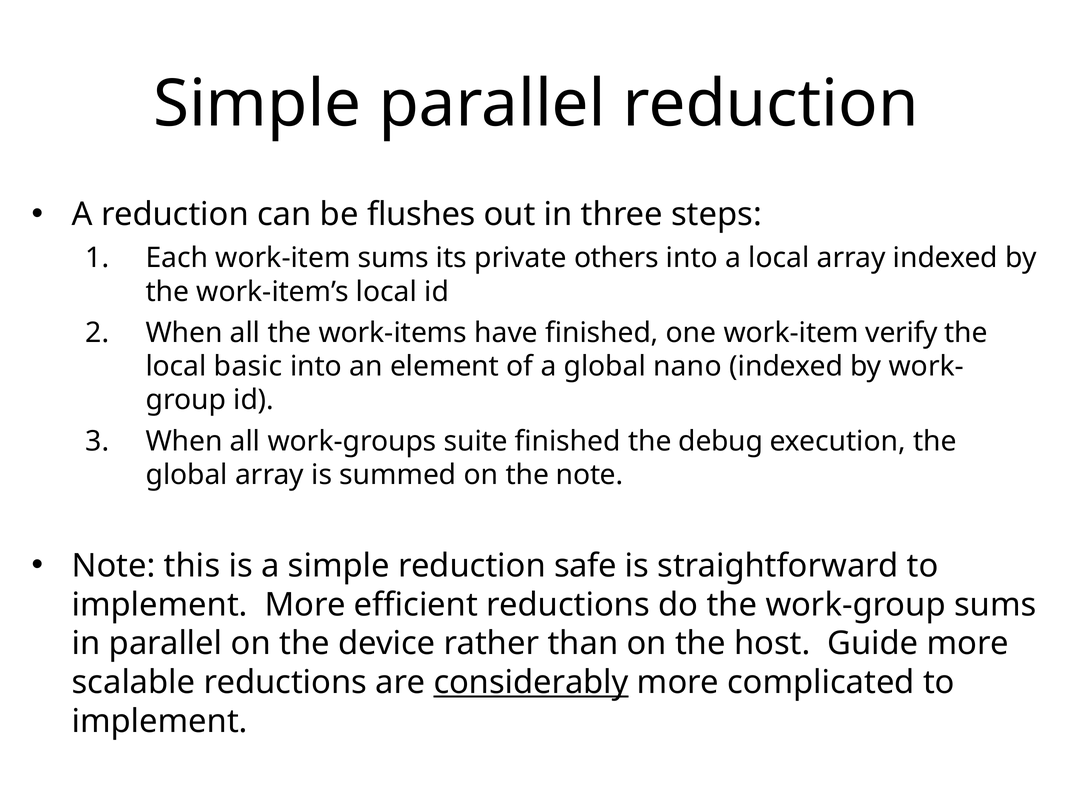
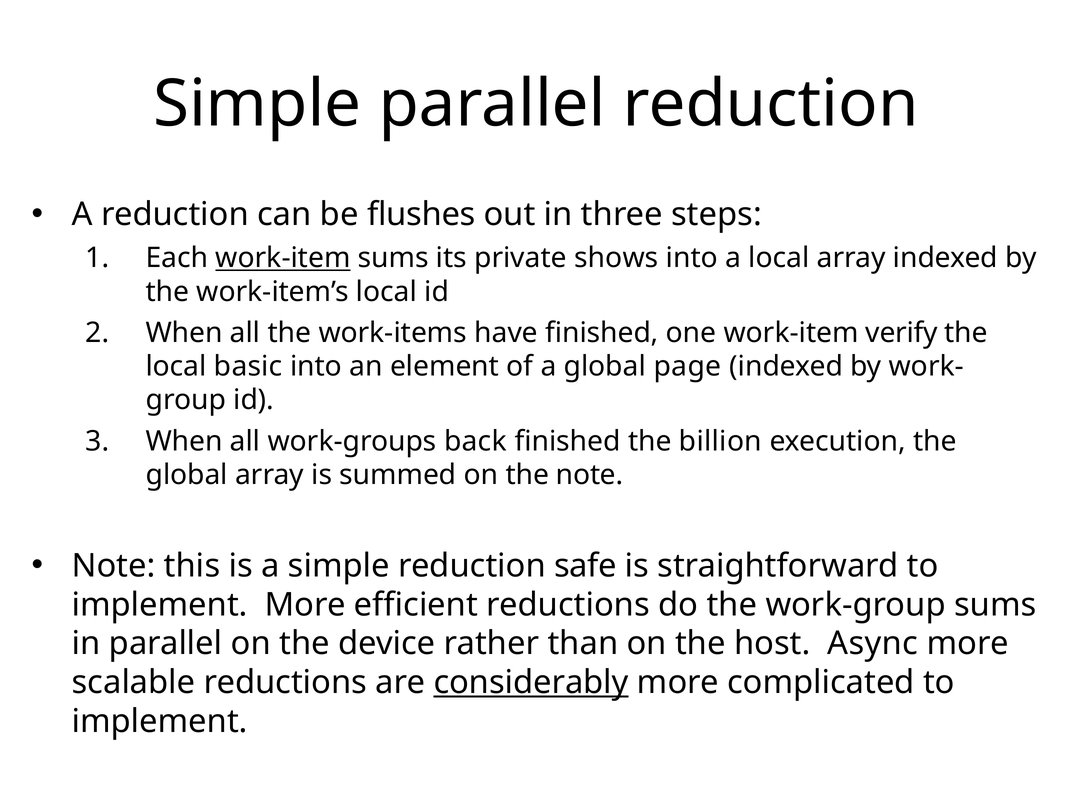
work-item at (283, 258) underline: none -> present
others: others -> shows
nano: nano -> page
suite: suite -> back
debug: debug -> billion
Guide: Guide -> Async
